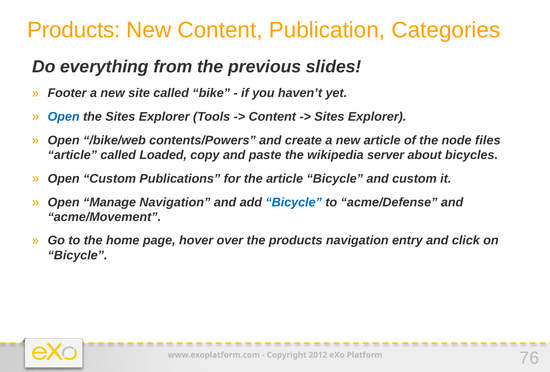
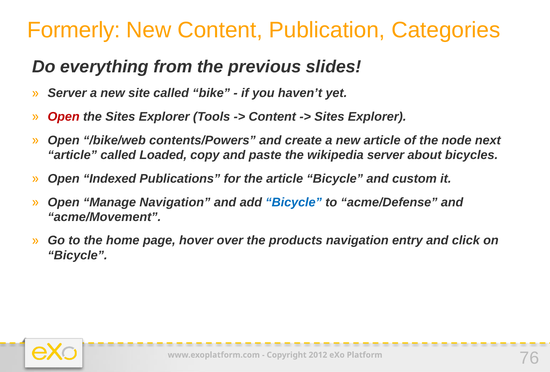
Products at (74, 30): Products -> Formerly
Footer at (67, 93): Footer -> Server
Open at (64, 117) colour: blue -> red
files: files -> next
Open Custom: Custom -> Indexed
